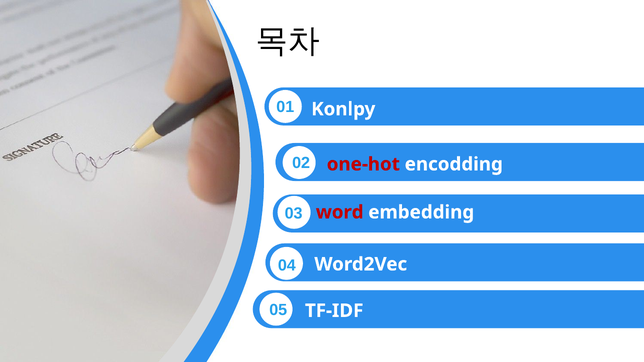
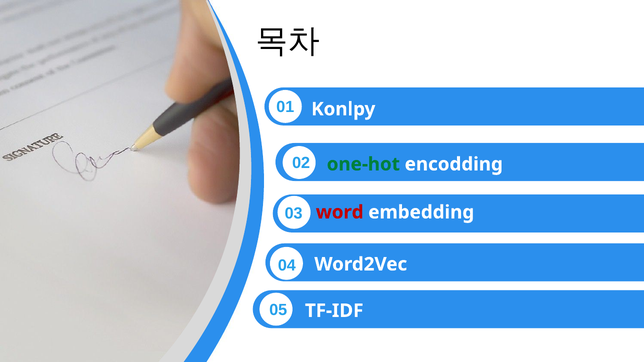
one-hot colour: red -> green
